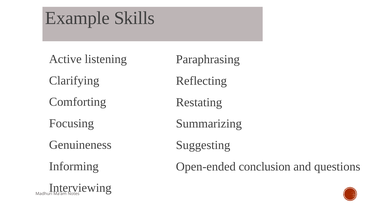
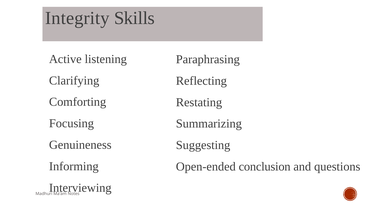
Example: Example -> Integrity
